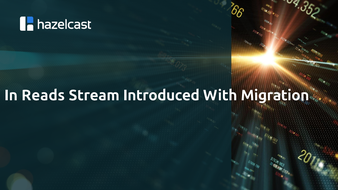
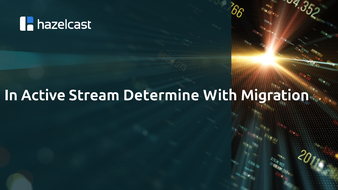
Reads: Reads -> Active
Introduced: Introduced -> Determine
